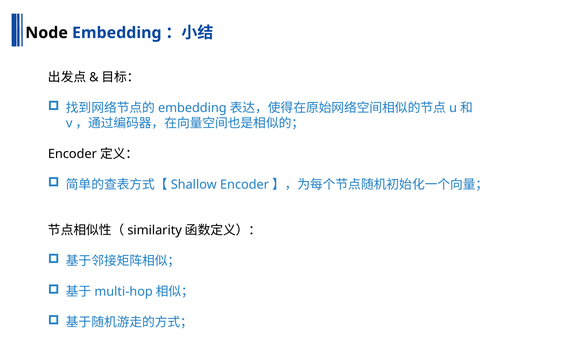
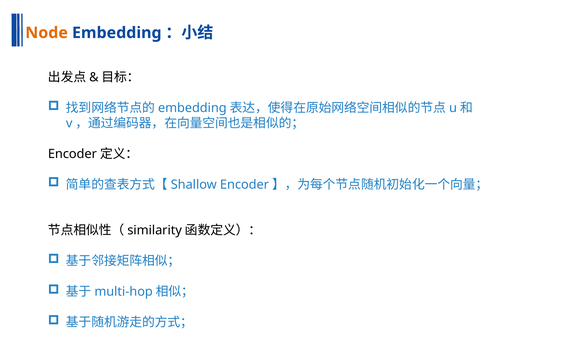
Node colour: black -> orange
